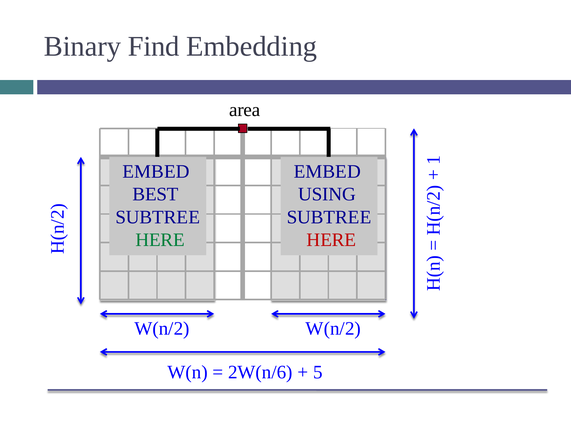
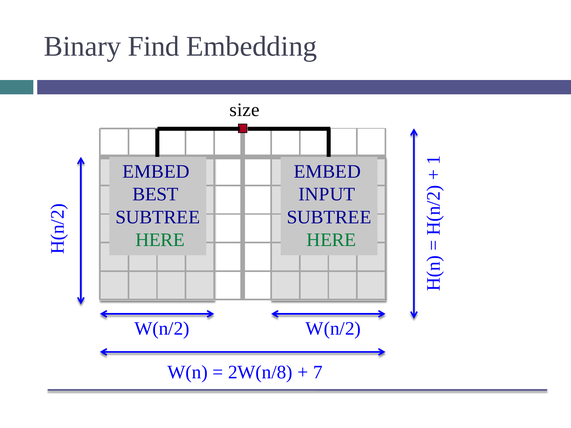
area: area -> size
USING: USING -> INPUT
HERE at (331, 240) colour: red -> green
2W(n/6: 2W(n/6 -> 2W(n/8
5: 5 -> 7
